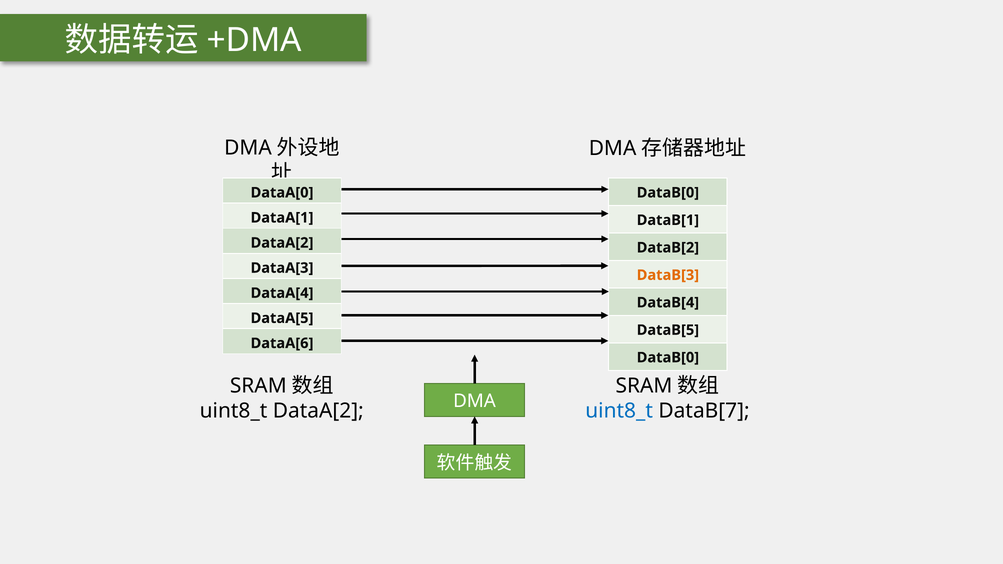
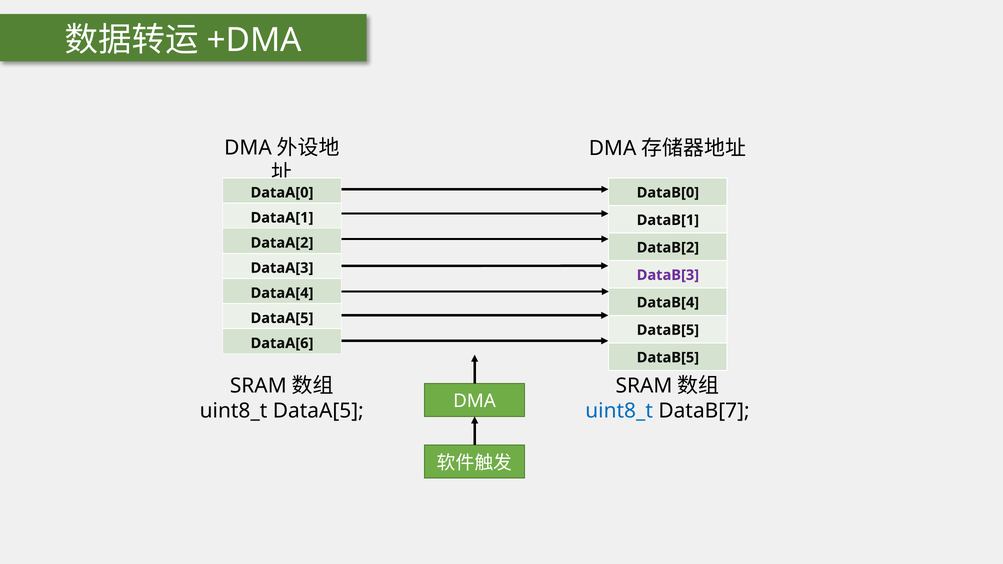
DataB[3 colour: orange -> purple
DataB[0 at (668, 358): DataB[0 -> DataB[5
uint8_t DataA[2: DataA[2 -> DataA[5
